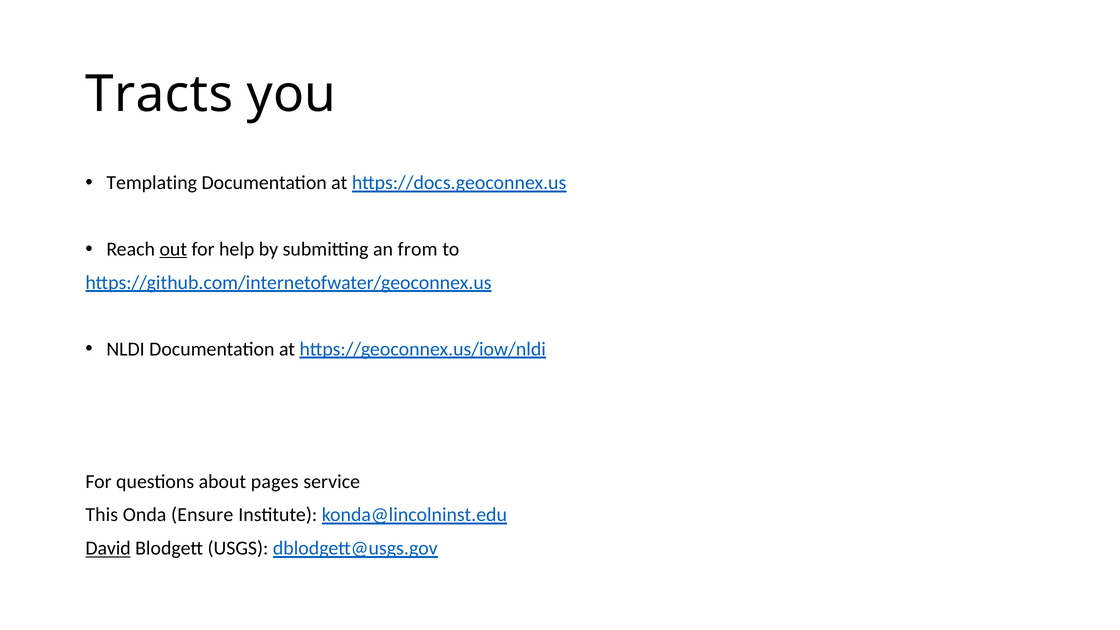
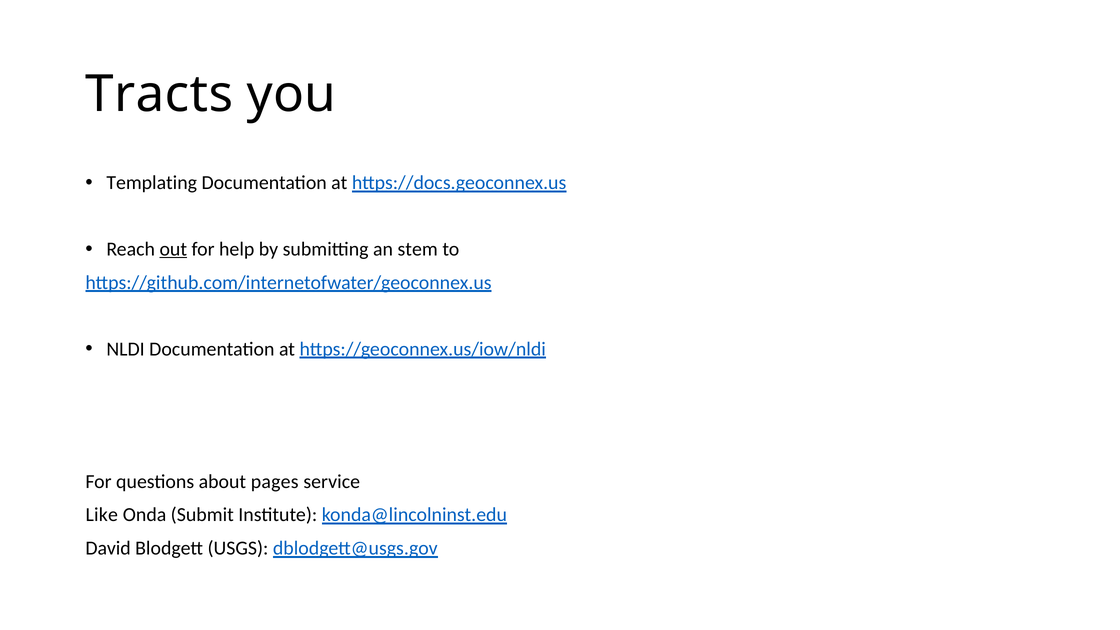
from: from -> stem
This: This -> Like
Ensure: Ensure -> Submit
David underline: present -> none
